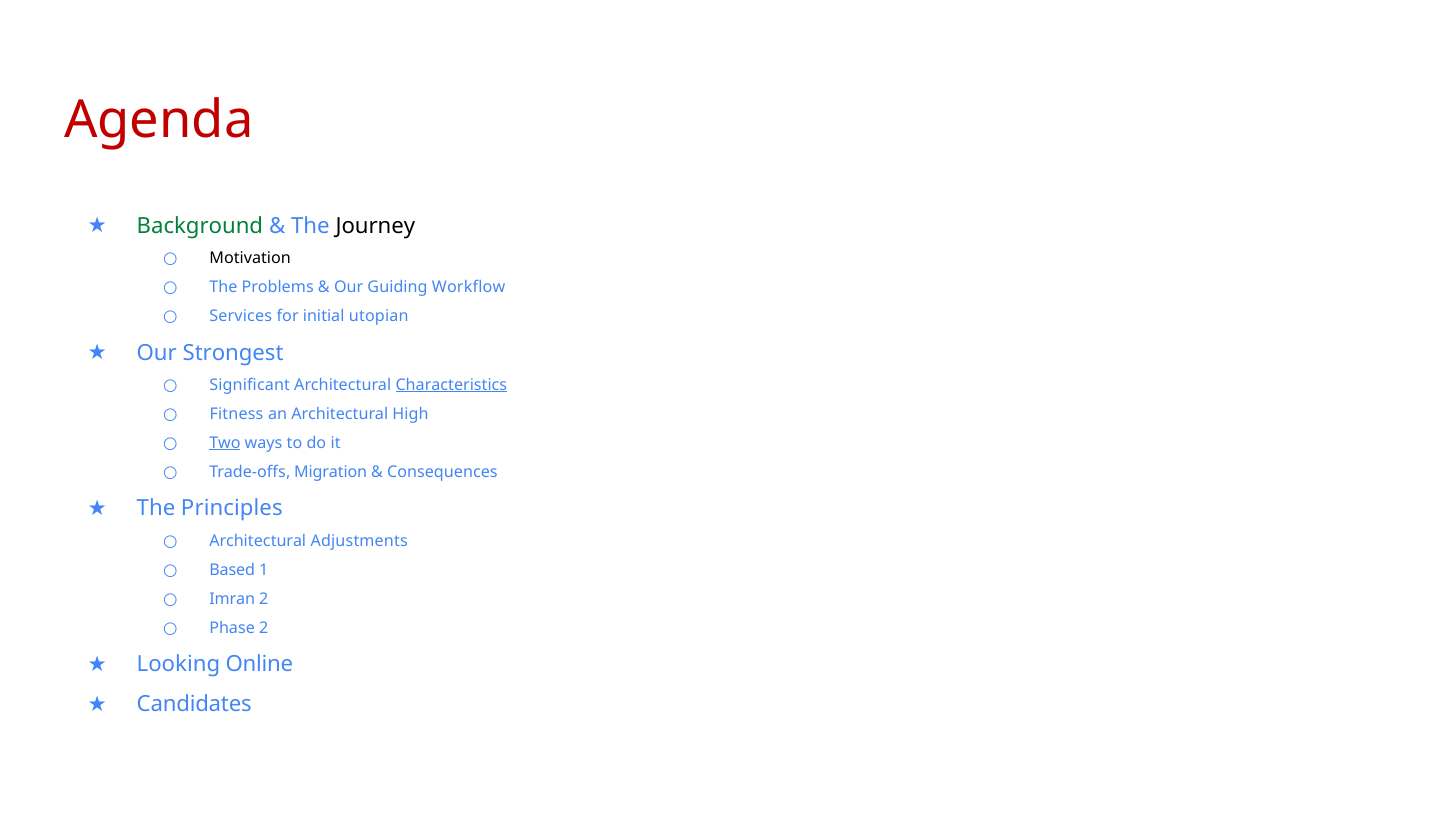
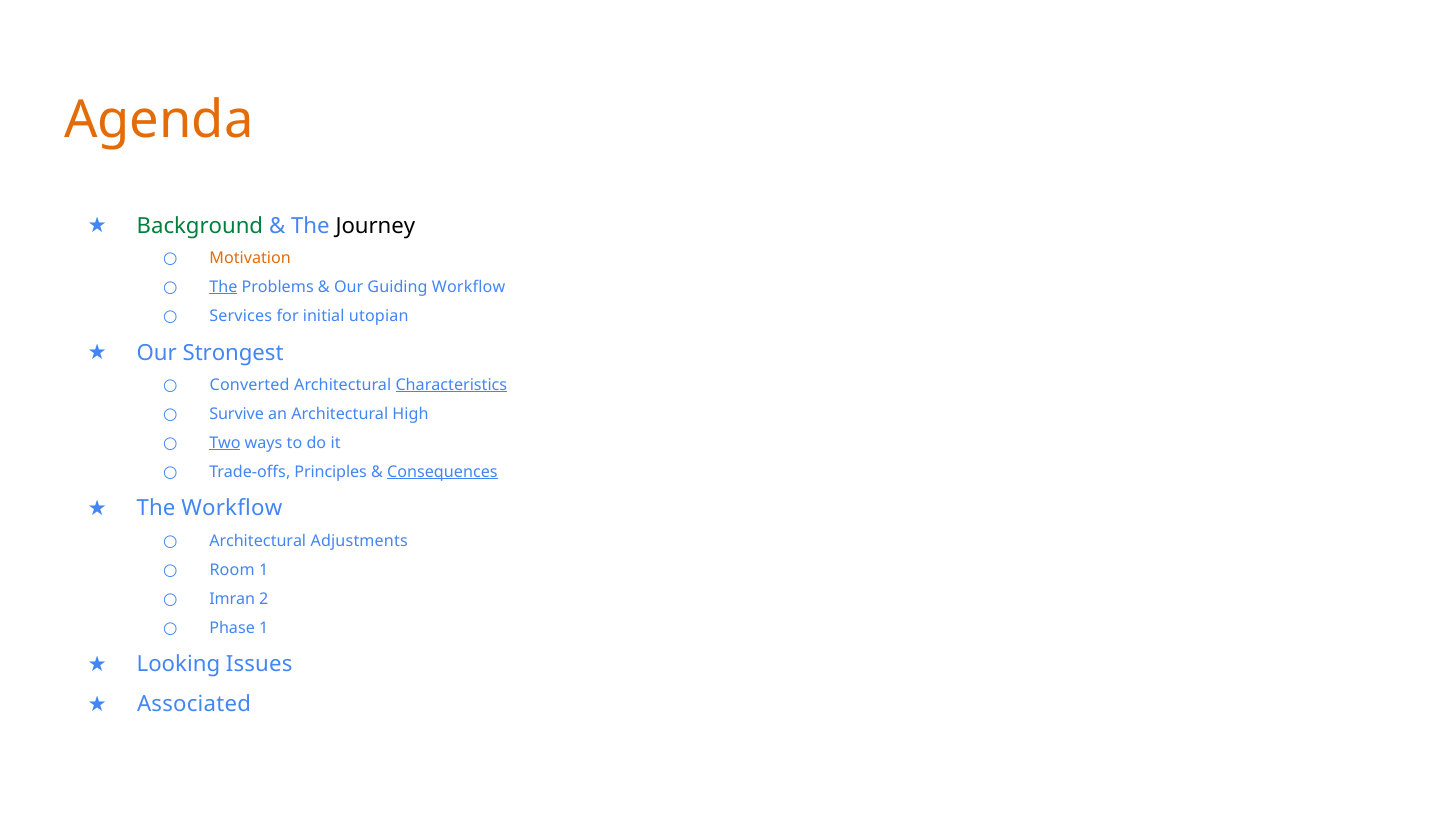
Agenda colour: red -> orange
Motivation colour: black -> orange
The at (223, 287) underline: none -> present
Significant: Significant -> Converted
Fitness: Fitness -> Survive
Migration: Migration -> Principles
Consequences underline: none -> present
The Principles: Principles -> Workflow
Based: Based -> Room
Phase 2: 2 -> 1
Online: Online -> Issues
Candidates: Candidates -> Associated
